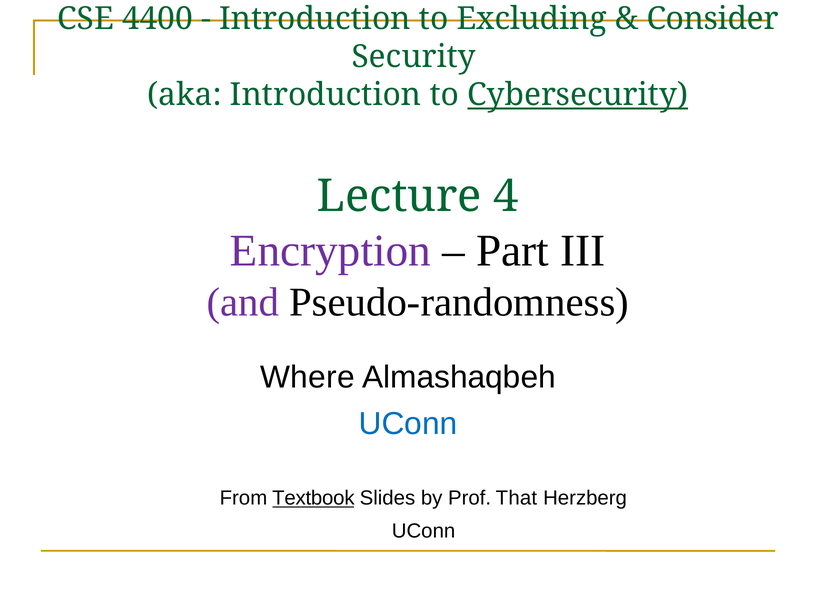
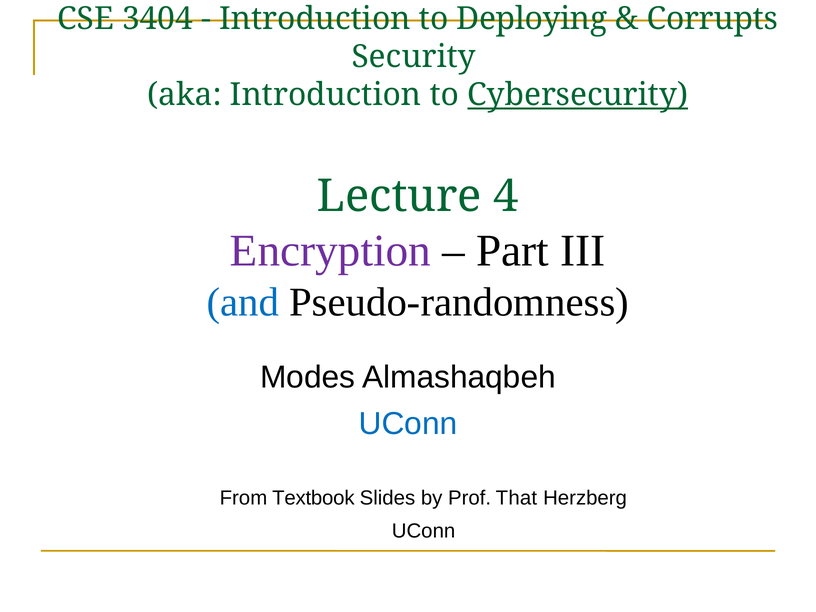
4400: 4400 -> 3404
Excluding: Excluding -> Deploying
Consider: Consider -> Corrupts
and colour: purple -> blue
Where: Where -> Modes
Textbook underline: present -> none
